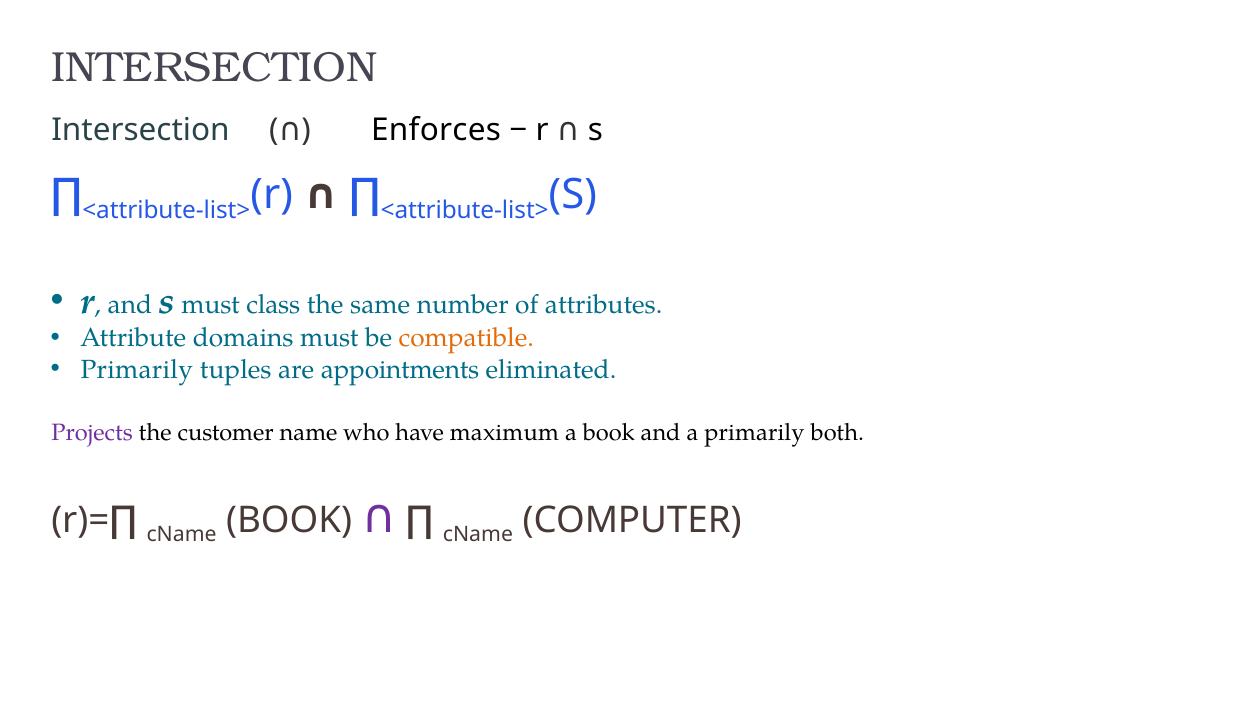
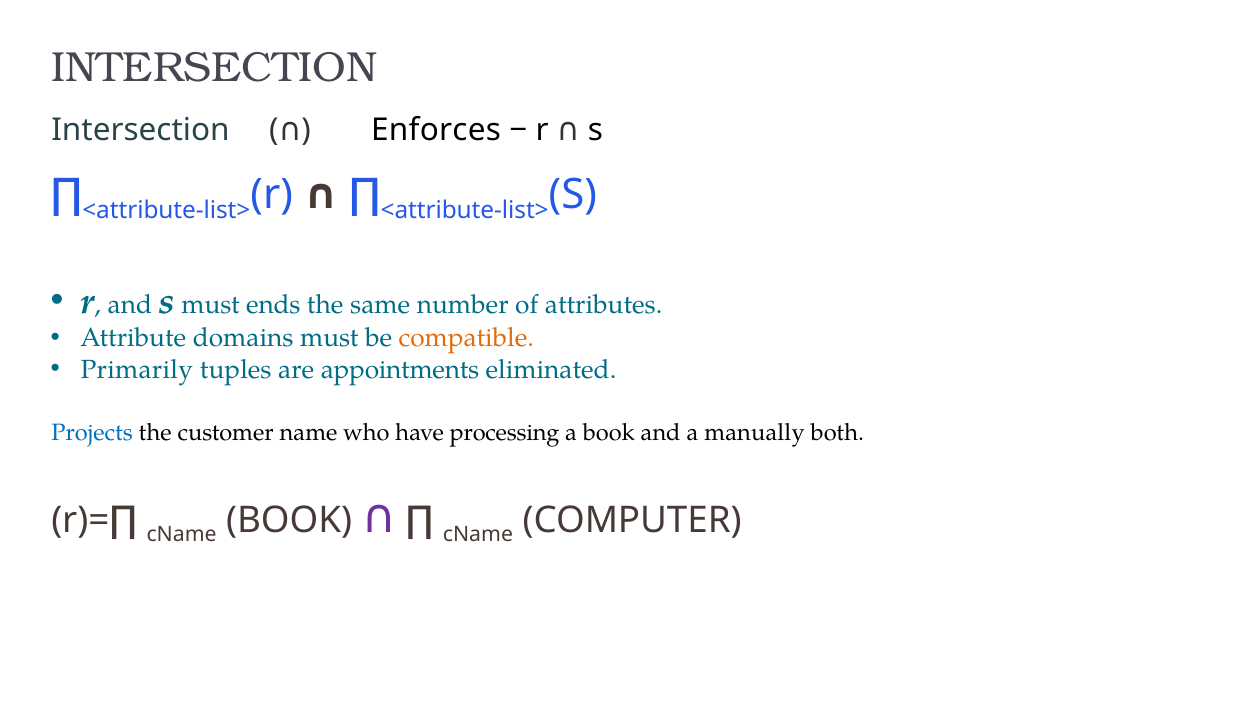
class: class -> ends
Projects colour: purple -> blue
maximum: maximum -> processing
a primarily: primarily -> manually
